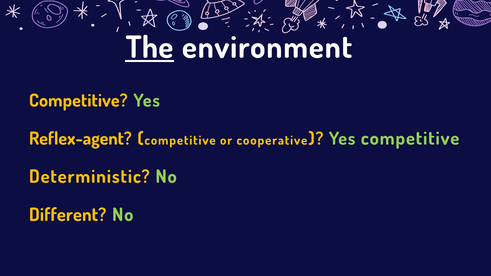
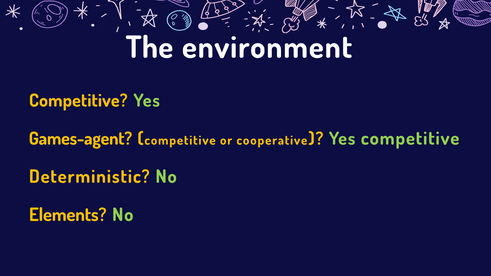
The underline: present -> none
Reflex-agent: Reflex-agent -> Games-agent
Different: Different -> Elements
